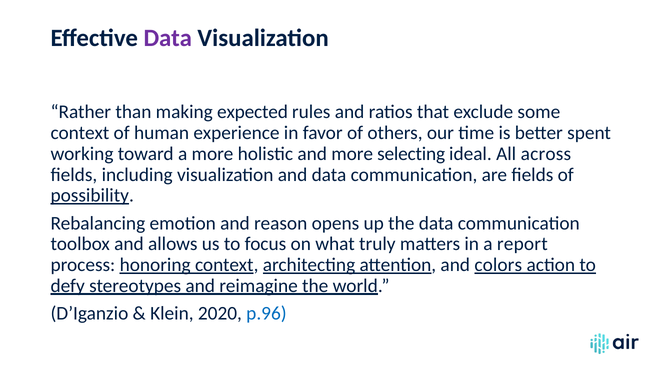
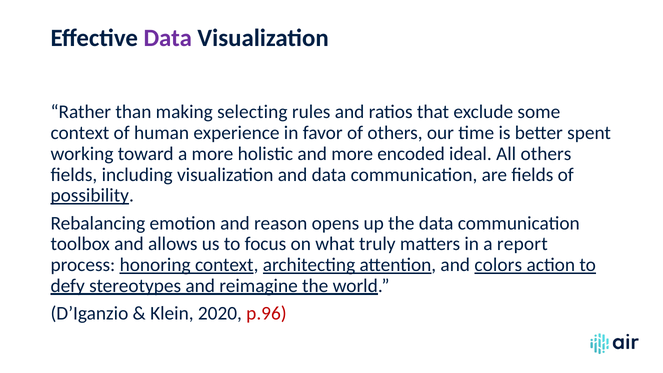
expected: expected -> selecting
selecting: selecting -> encoded
All across: across -> others
p.96 colour: blue -> red
